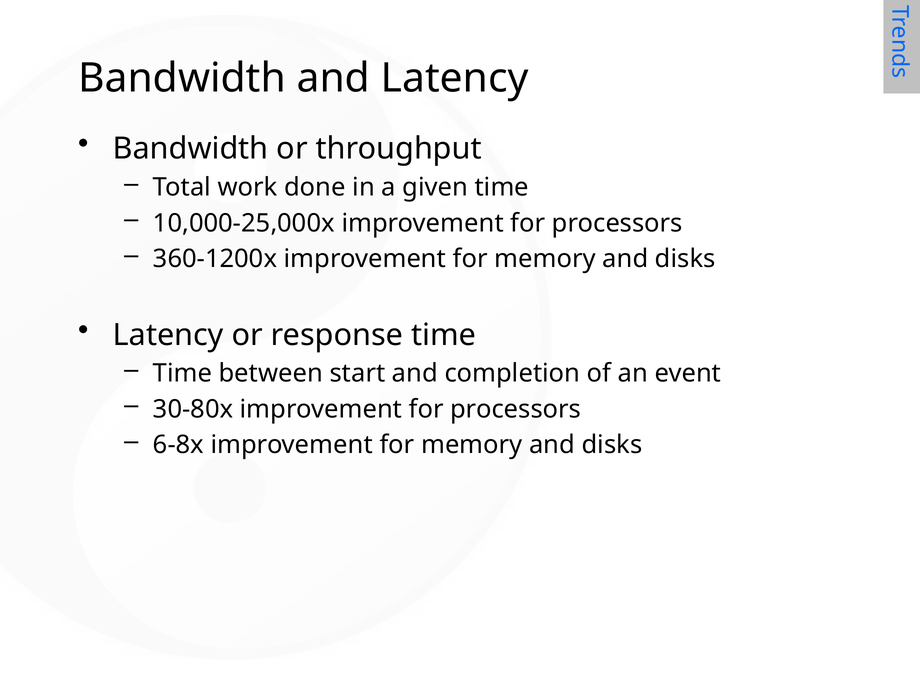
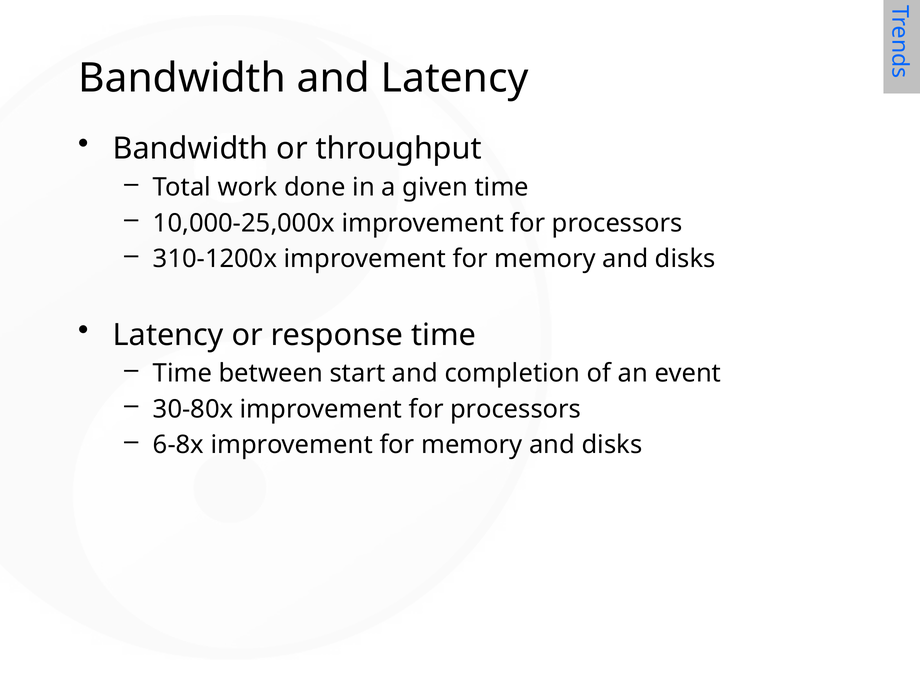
360-1200x: 360-1200x -> 310-1200x
